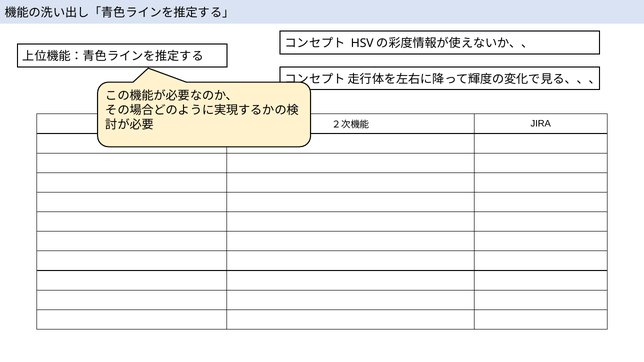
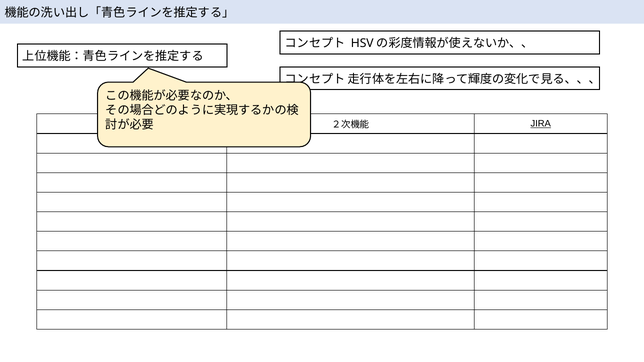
JIRA underline: none -> present
